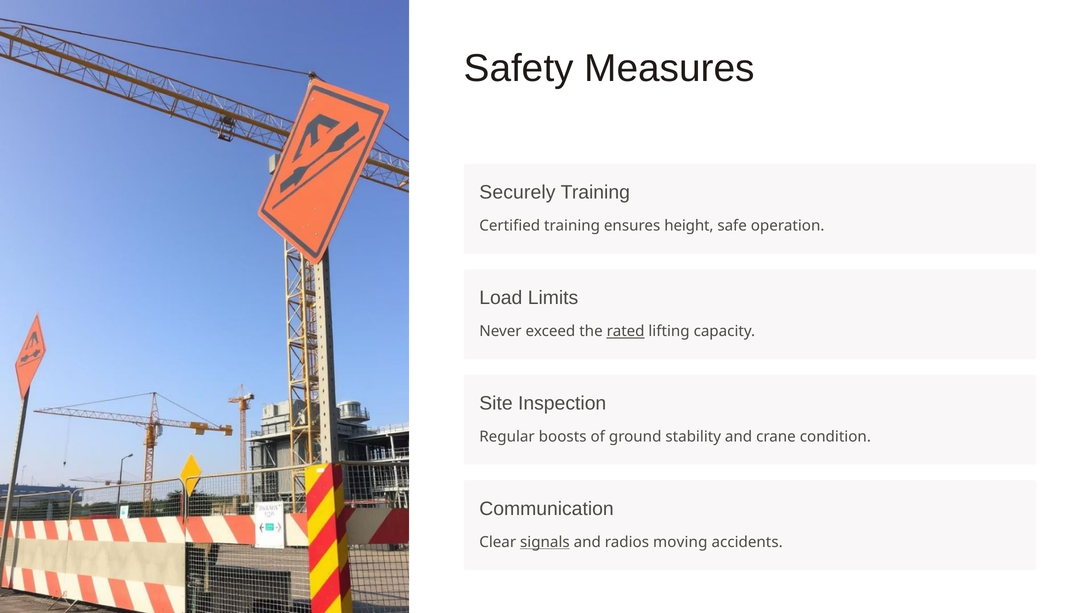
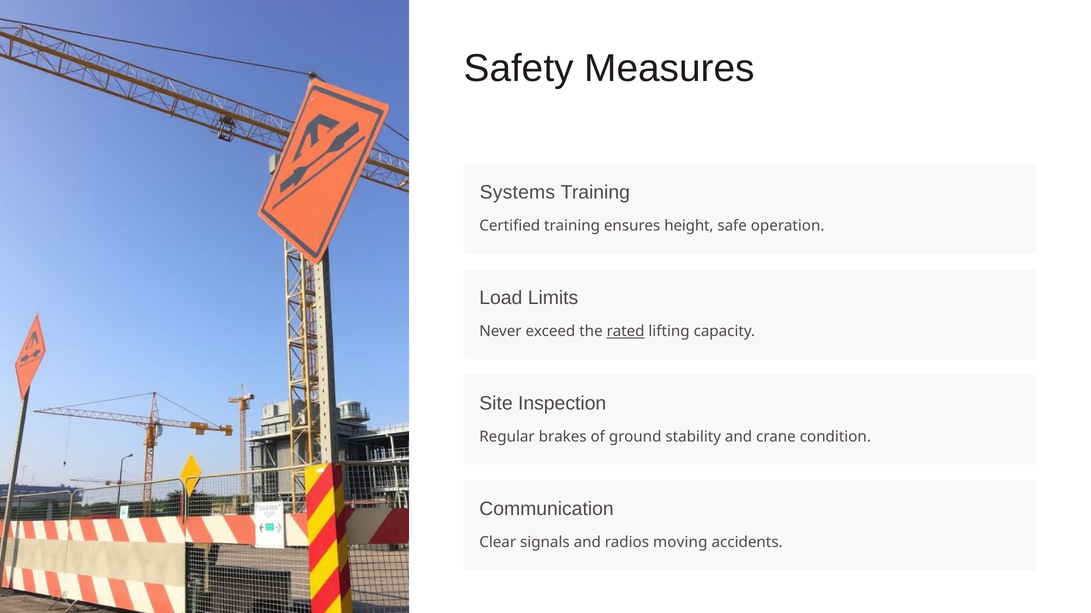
Securely: Securely -> Systems
boosts: boosts -> brakes
signals underline: present -> none
